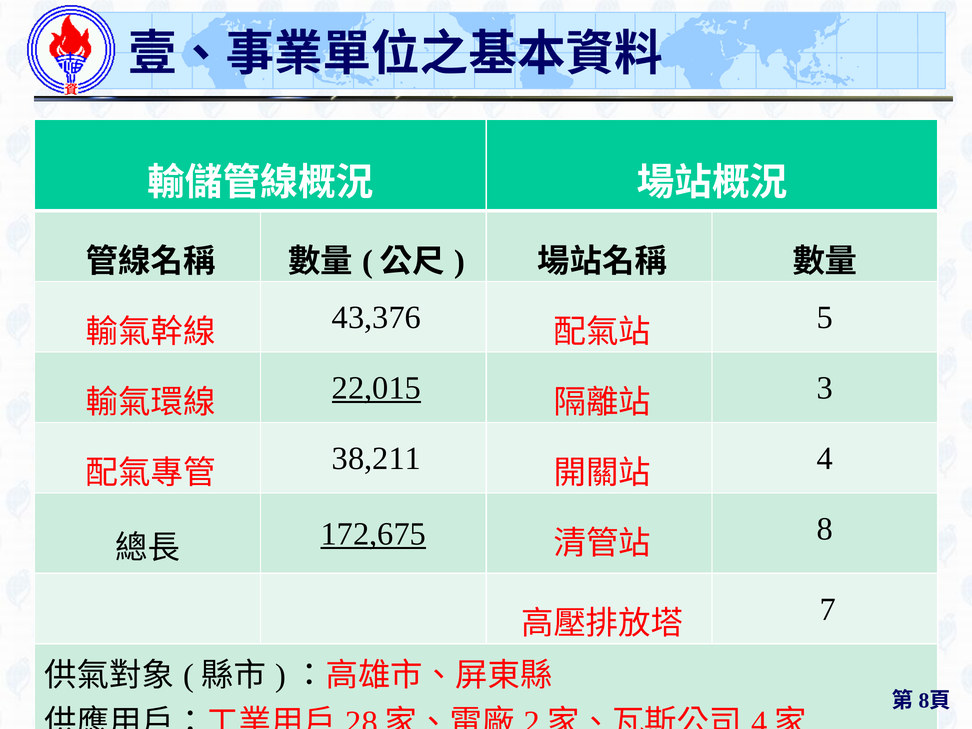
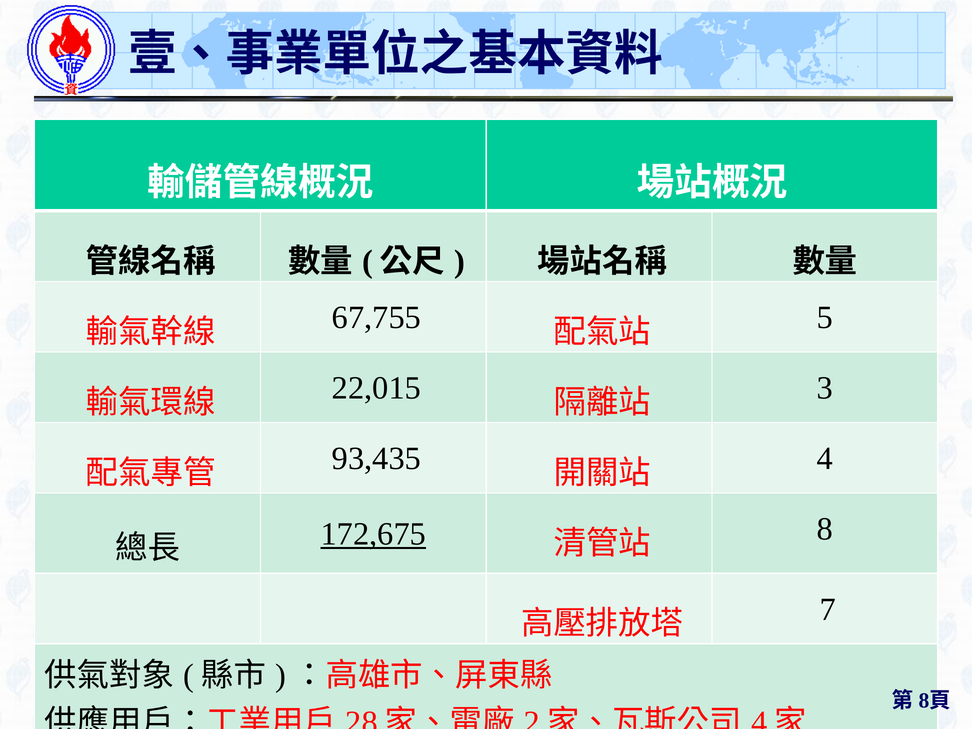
43,376: 43,376 -> 67,755
22,015 underline: present -> none
38,211: 38,211 -> 93,435
